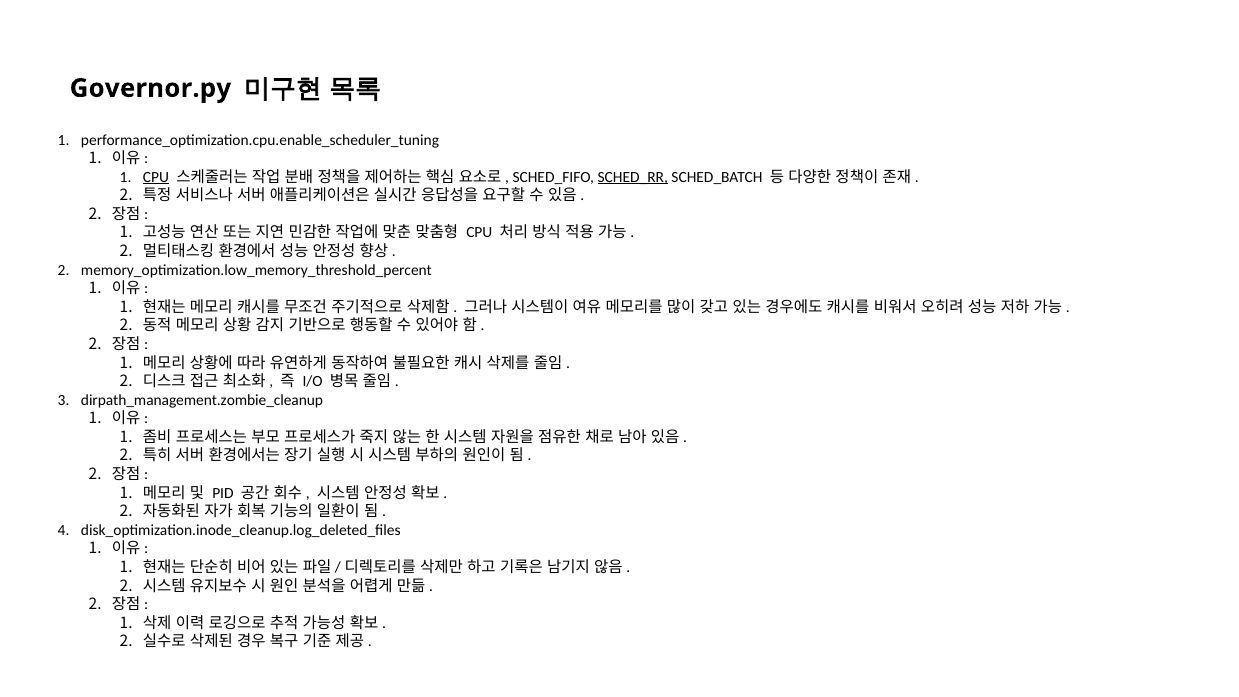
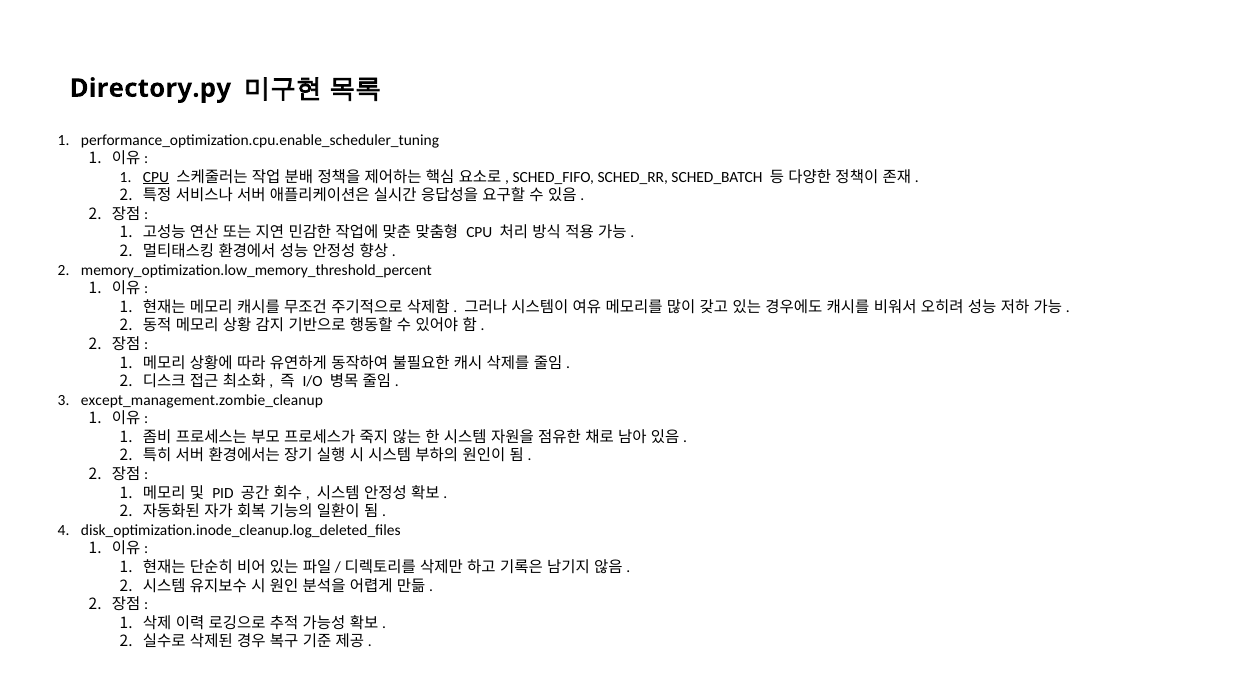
Governor.py: Governor.py -> Directory.py
SCHED_RR underline: present -> none
dirpath_management.zombie_cleanup: dirpath_management.zombie_cleanup -> except_management.zombie_cleanup
